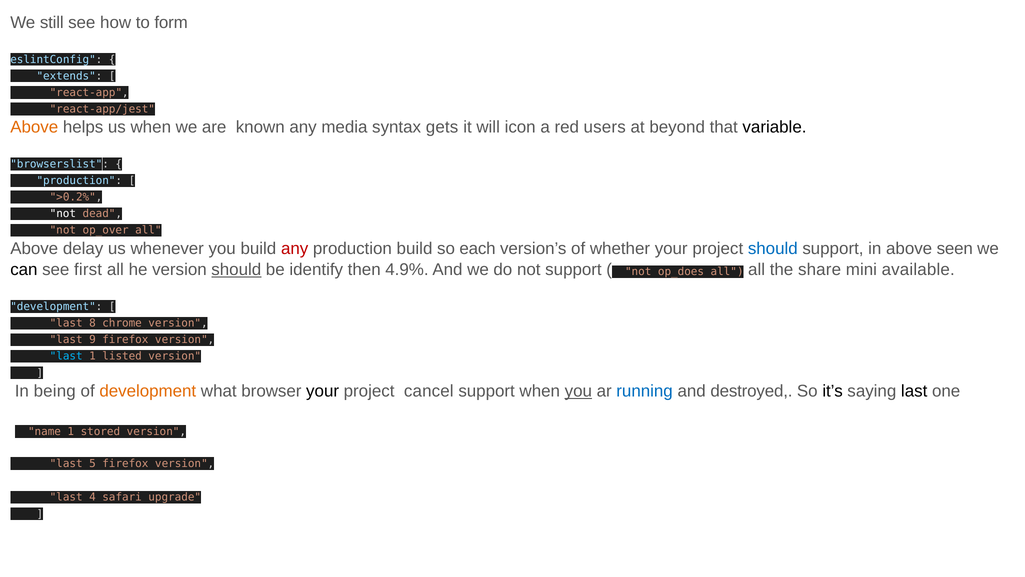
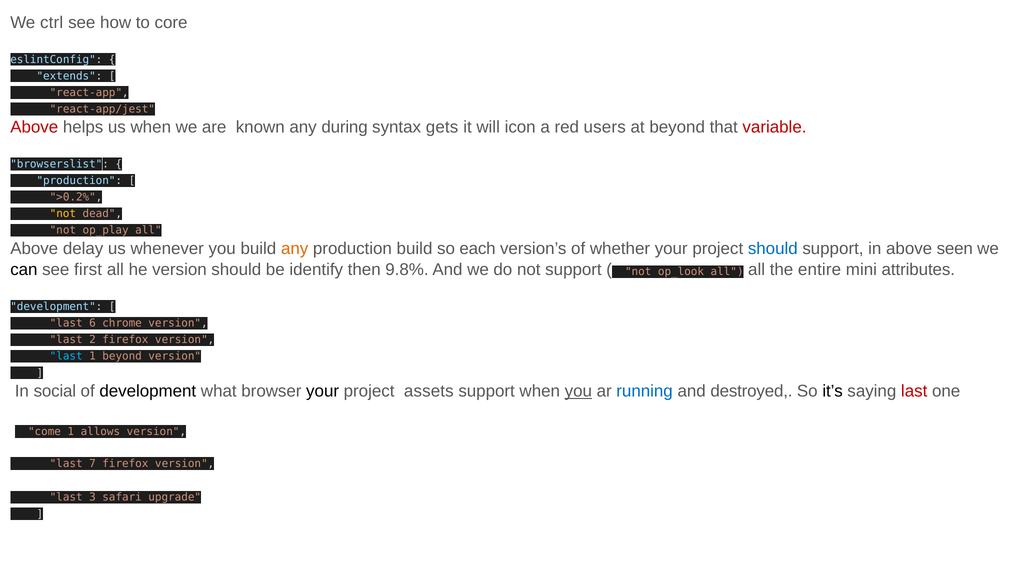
still: still -> ctrl
form: form -> core
Above at (34, 127) colour: orange -> red
media: media -> during
variable colour: black -> red
not at (63, 214) colour: white -> yellow
op_over: op_over -> op_play
any at (295, 248) colour: red -> orange
should at (236, 270) underline: present -> none
4.9%: 4.9% -> 9.8%
op_does: op_does -> op_look
share: share -> entire
available: available -> attributes
8: 8 -> 6
9: 9 -> 2
1 listed: listed -> beyond
being: being -> social
development at (148, 391) colour: orange -> black
cancel: cancel -> assets
last at (914, 391) colour: black -> red
name: name -> come
stored: stored -> allows
5: 5 -> 7
4: 4 -> 3
